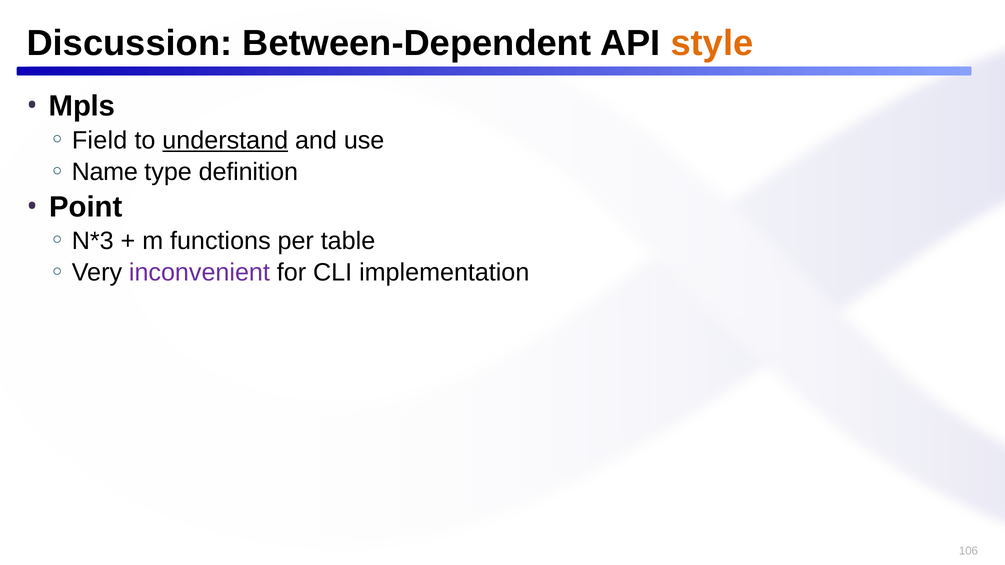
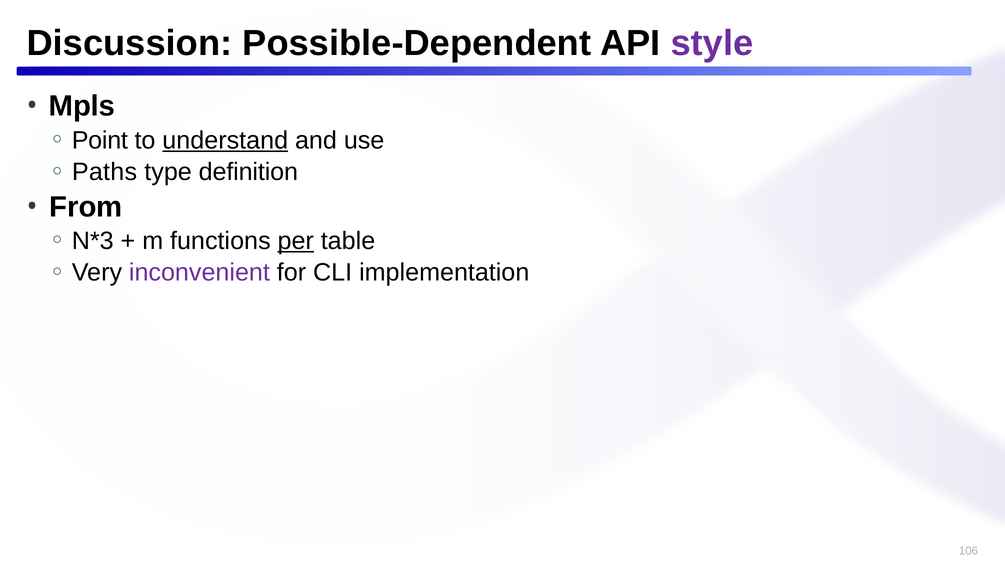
Between-Dependent: Between-Dependent -> Possible-Dependent
style colour: orange -> purple
Field: Field -> Point
Name: Name -> Paths
Point: Point -> From
per underline: none -> present
